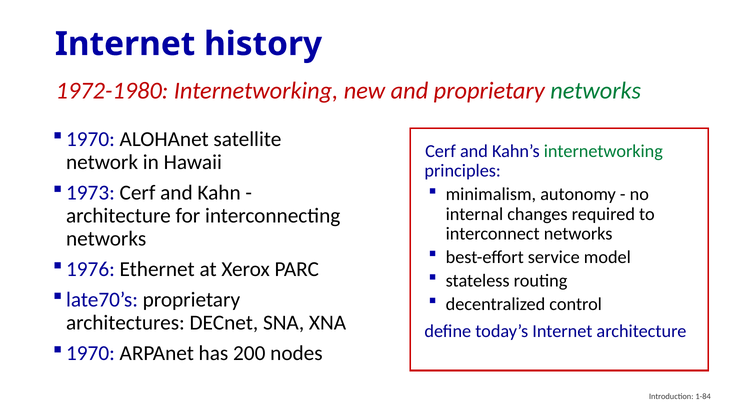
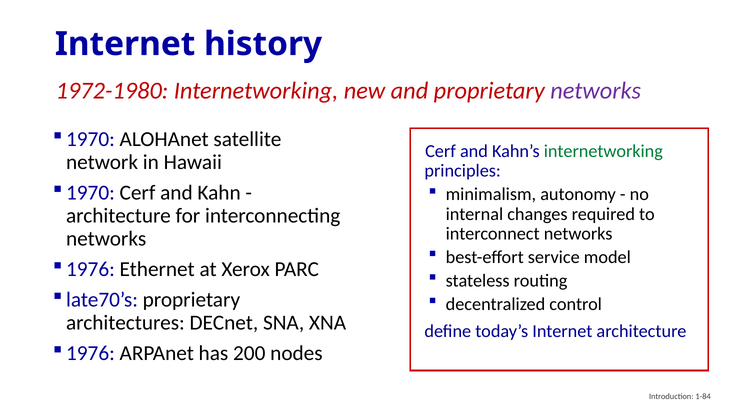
networks at (596, 91) colour: green -> purple
1973 at (90, 193): 1973 -> 1970
1970 at (90, 354): 1970 -> 1976
